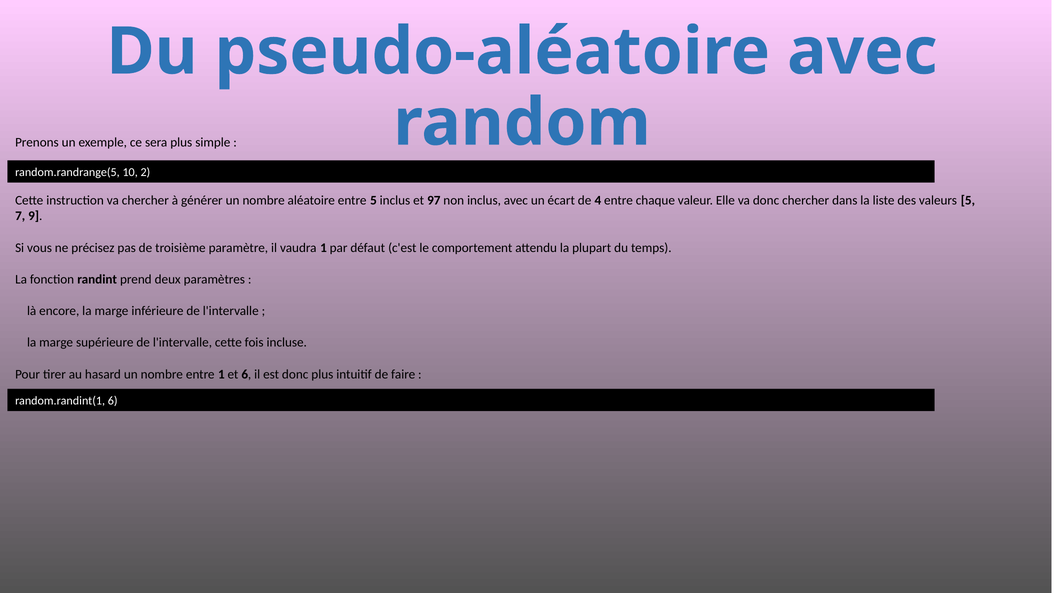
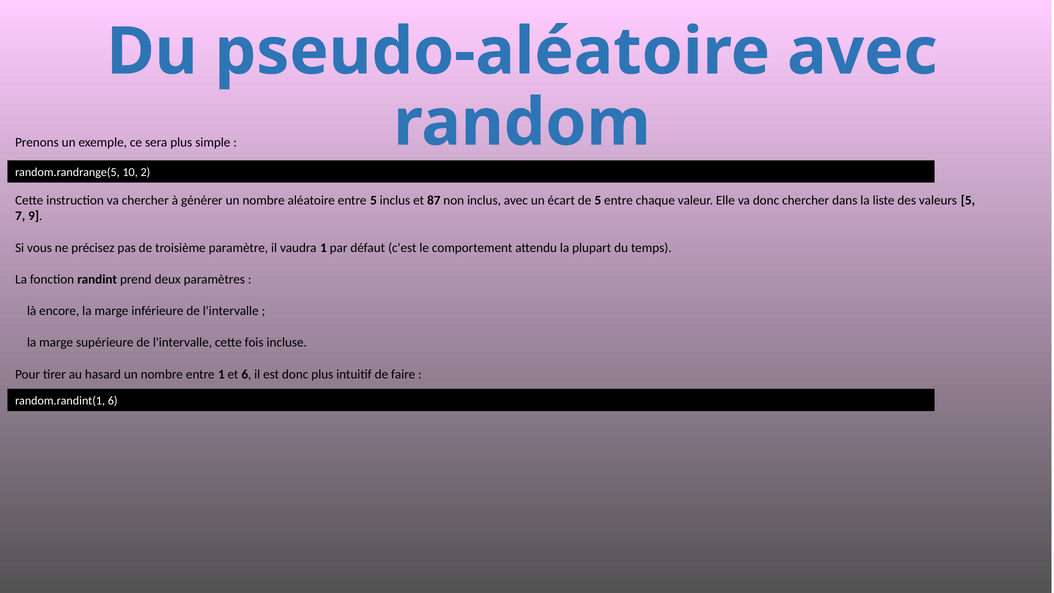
97: 97 -> 87
de 4: 4 -> 5
